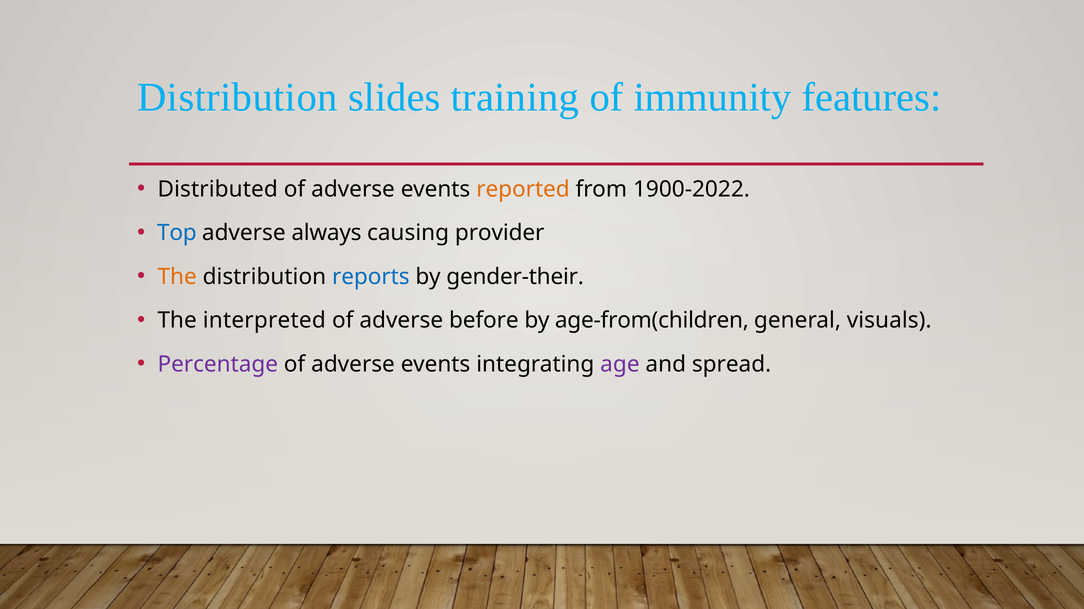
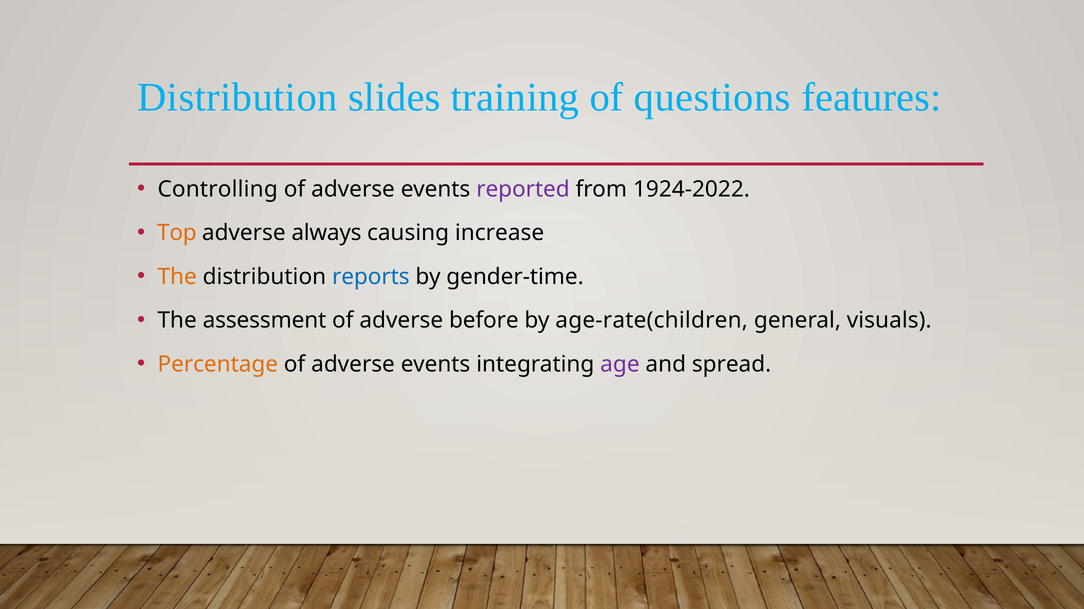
immunity: immunity -> questions
Distributed: Distributed -> Controlling
reported colour: orange -> purple
1900-2022: 1900-2022 -> 1924-2022
Top colour: blue -> orange
provider: provider -> increase
gender-their: gender-their -> gender-time
interpreted: interpreted -> assessment
age-from(children: age-from(children -> age-rate(children
Percentage colour: purple -> orange
